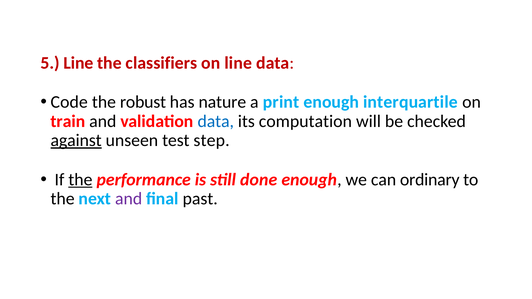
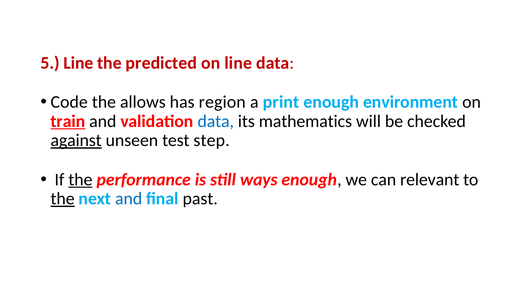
classifiers: classifiers -> predicted
robust: robust -> allows
nature: nature -> region
interquartile: interquartile -> environment
train underline: none -> present
computation: computation -> mathematics
done: done -> ways
ordinary: ordinary -> relevant
the at (63, 199) underline: none -> present
and at (129, 199) colour: purple -> blue
